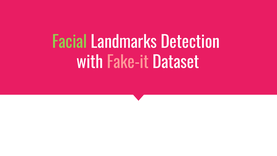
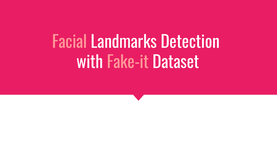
Facial colour: light green -> pink
